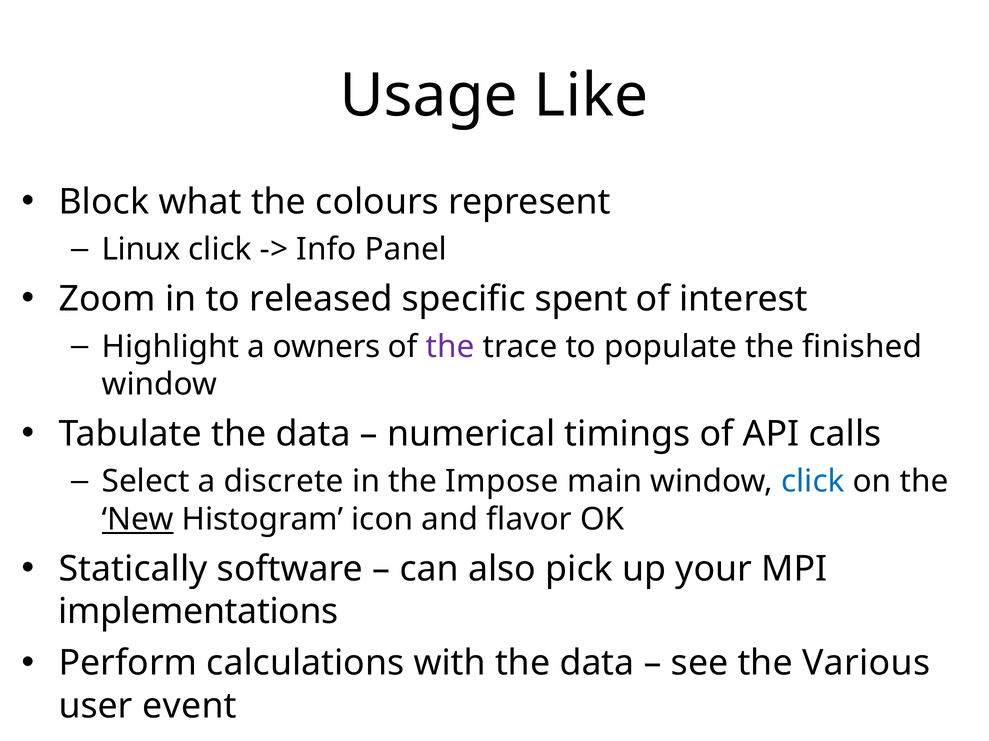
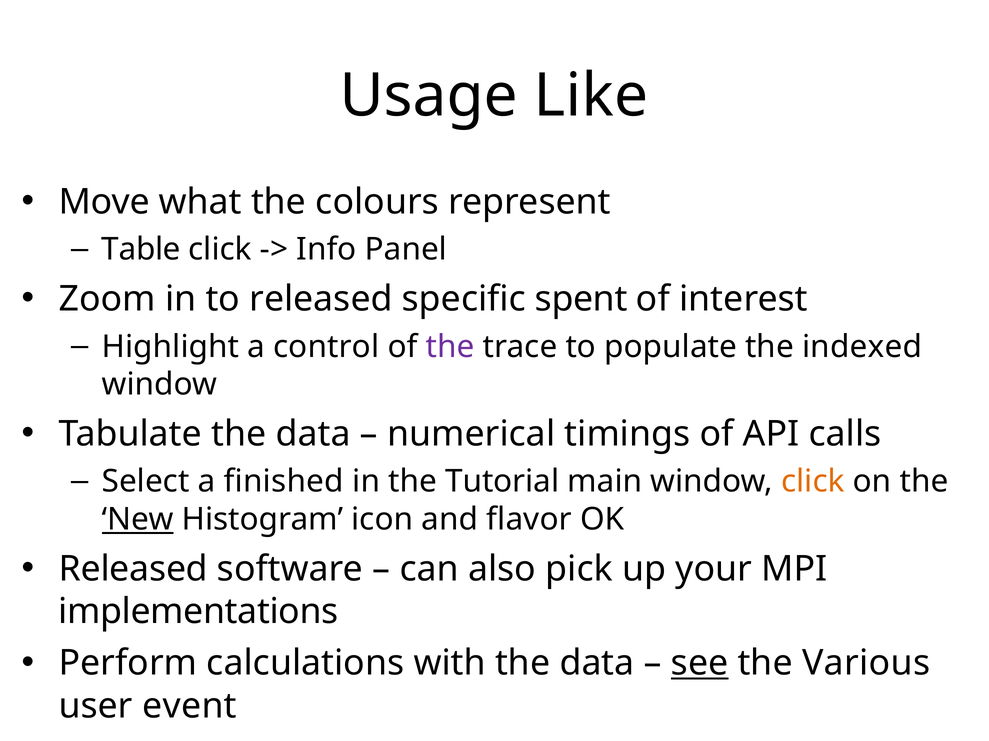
Block: Block -> Move
Linux: Linux -> Table
owners: owners -> control
finished: finished -> indexed
discrete: discrete -> finished
Impose: Impose -> Tutorial
click at (813, 482) colour: blue -> orange
Statically at (133, 569): Statically -> Released
see underline: none -> present
